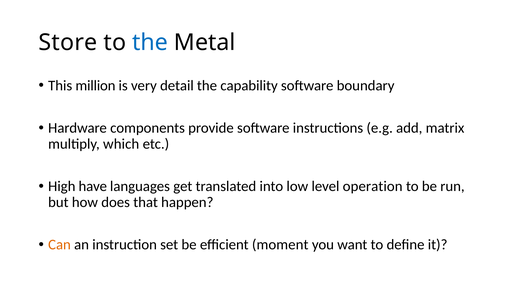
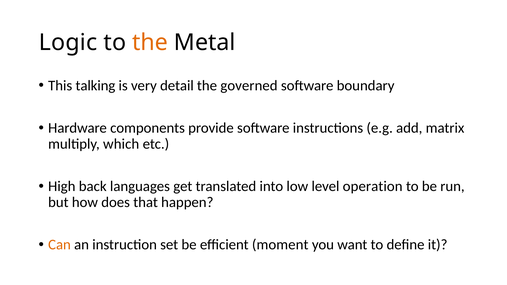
Store: Store -> Logic
the at (150, 43) colour: blue -> orange
million: million -> talking
capability: capability -> governed
have: have -> back
